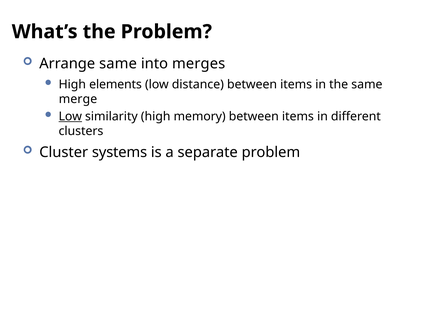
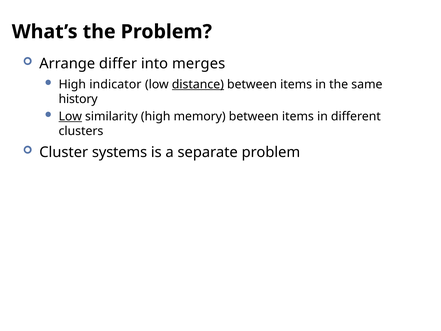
Arrange same: same -> differ
elements: elements -> indicator
distance underline: none -> present
merge: merge -> history
